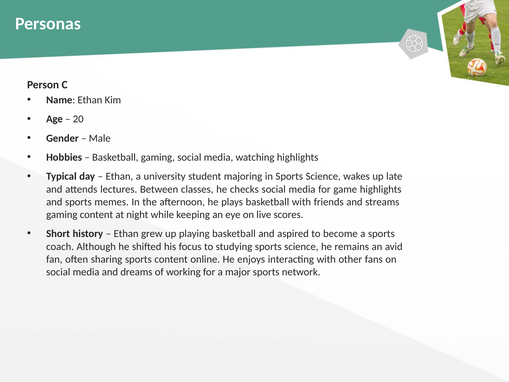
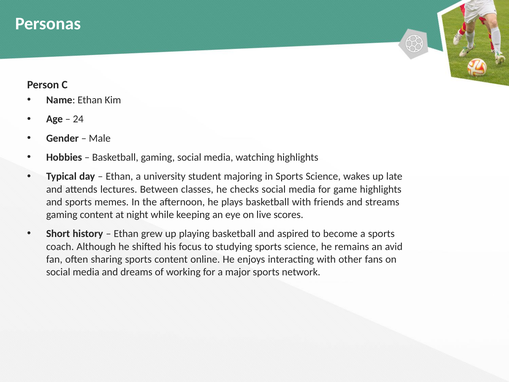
20: 20 -> 24
